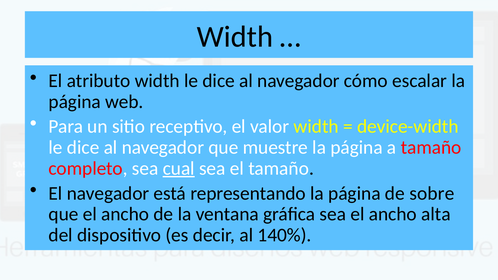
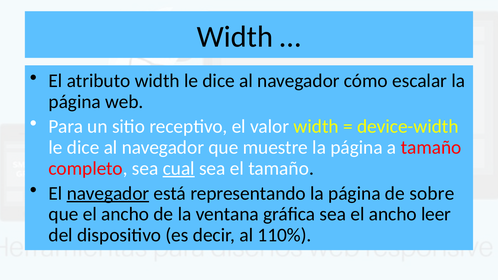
navegador at (108, 193) underline: none -> present
alta: alta -> leer
140%: 140% -> 110%
